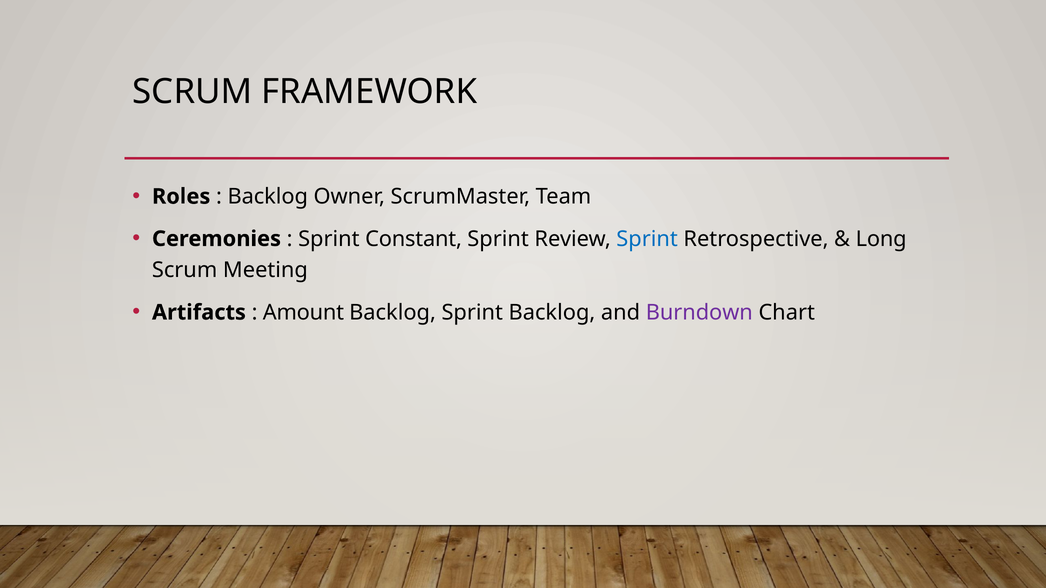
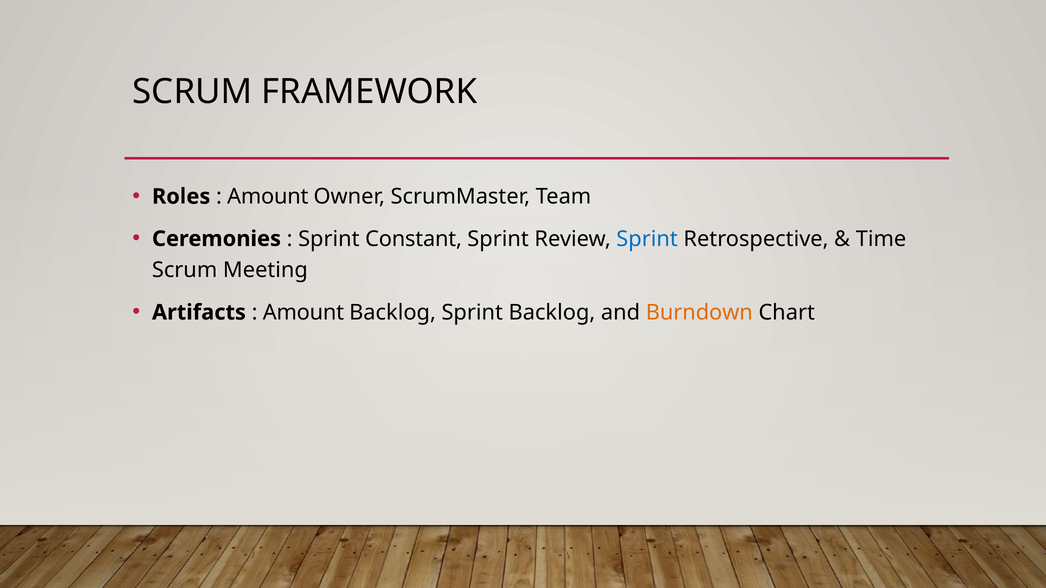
Backlog at (268, 197): Backlog -> Amount
Long: Long -> Time
Burndown colour: purple -> orange
